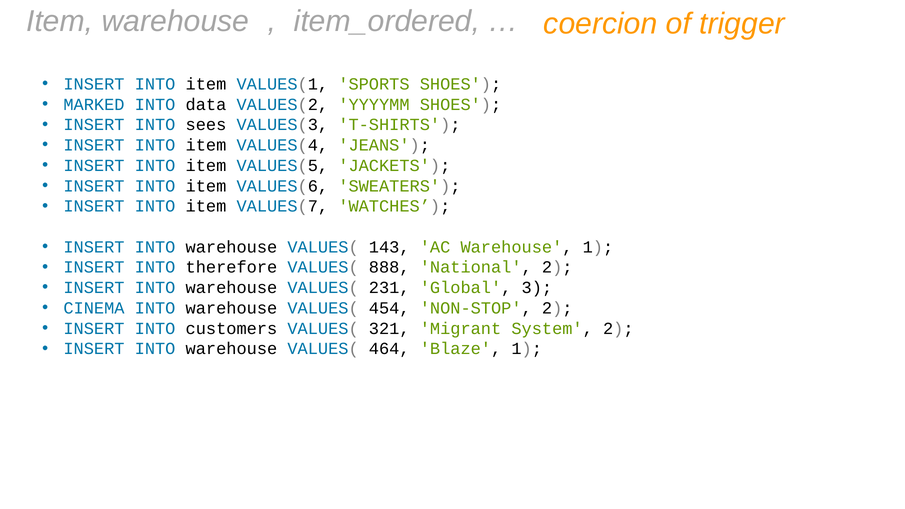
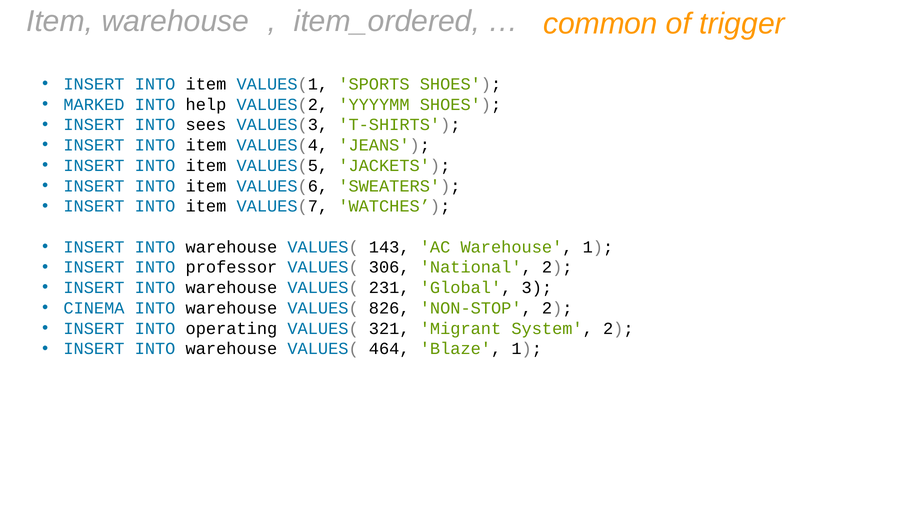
coercion: coercion -> common
data: data -> help
therefore: therefore -> professor
888: 888 -> 306
454: 454 -> 826
customers: customers -> operating
